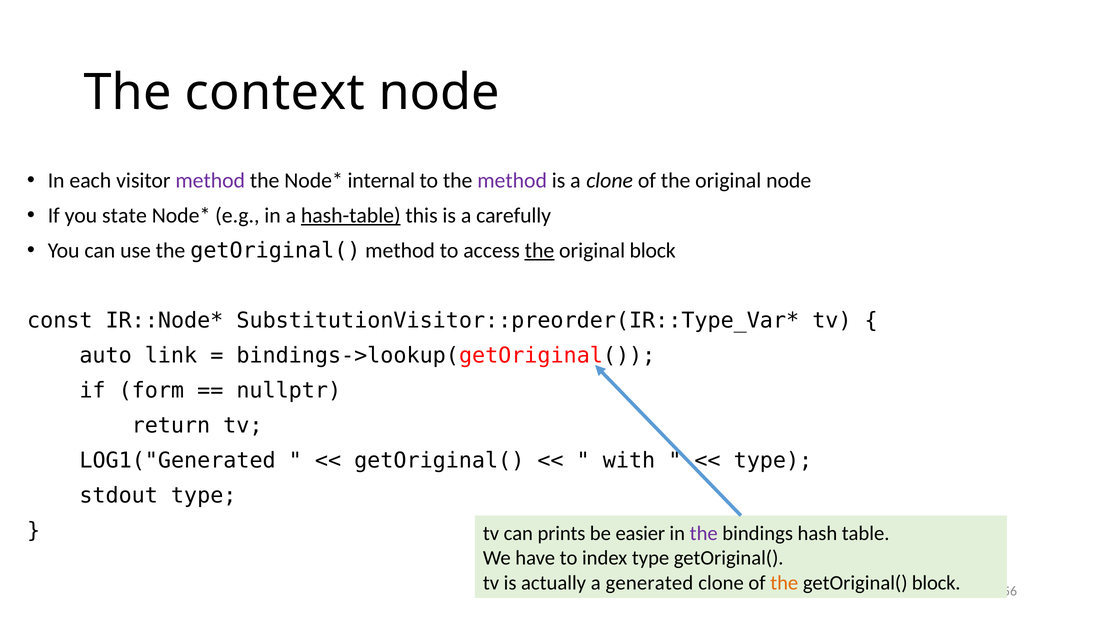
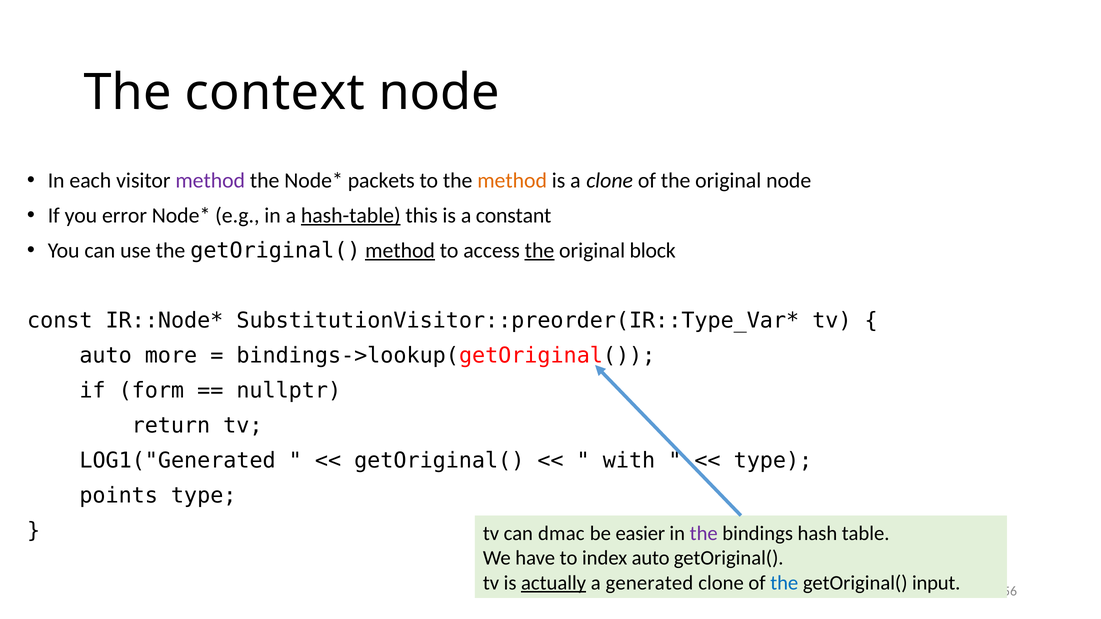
internal: internal -> packets
method at (512, 181) colour: purple -> orange
state: state -> error
carefully: carefully -> constant
method at (400, 251) underline: none -> present
link: link -> more
stdout: stdout -> points
prints: prints -> dmac
index type: type -> auto
actually underline: none -> present
the at (784, 583) colour: orange -> blue
getOriginal( block: block -> input
